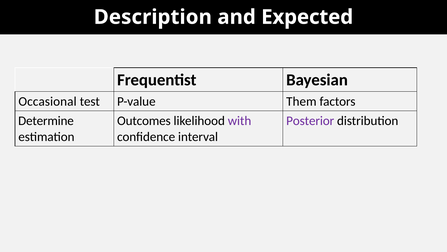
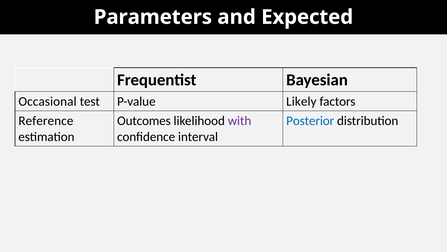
Description: Description -> Parameters
Them: Them -> Likely
Determine: Determine -> Reference
Posterior colour: purple -> blue
